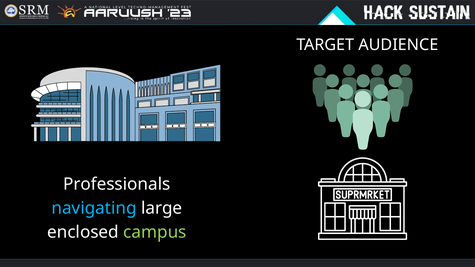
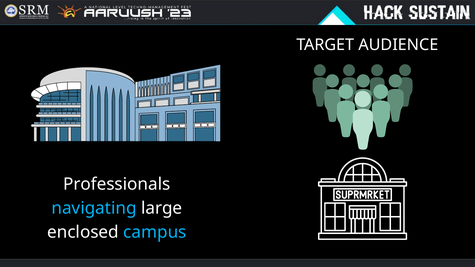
campus colour: light green -> light blue
